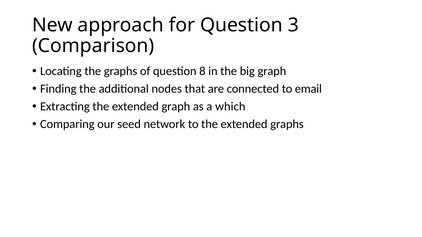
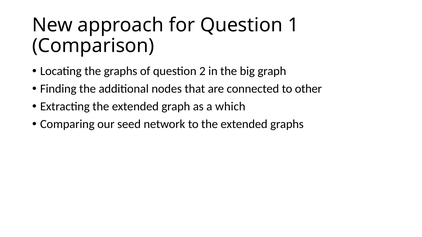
3: 3 -> 1
8: 8 -> 2
email: email -> other
